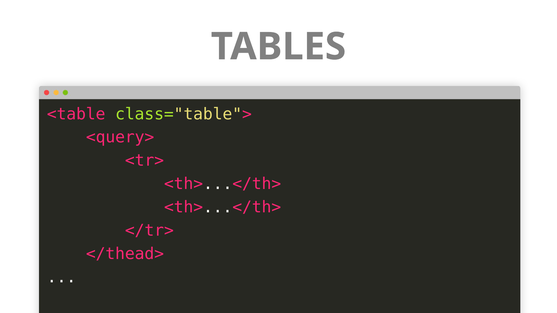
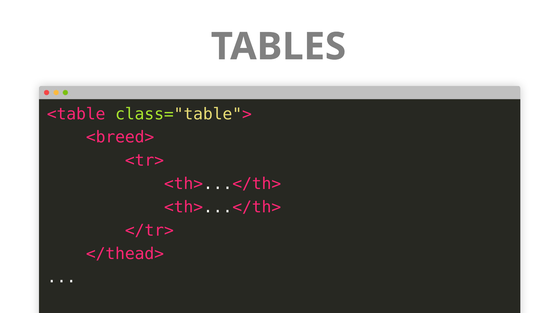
<query>: <query> -> <breed>
